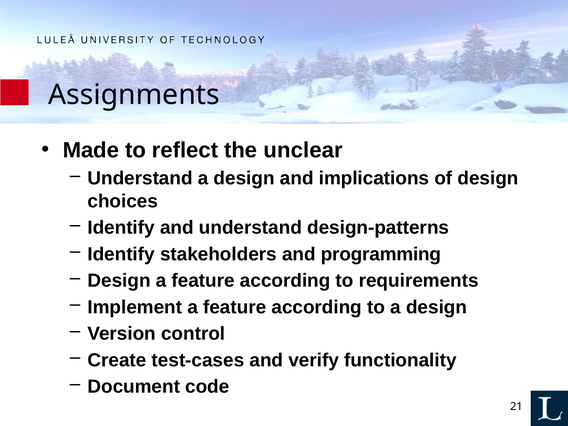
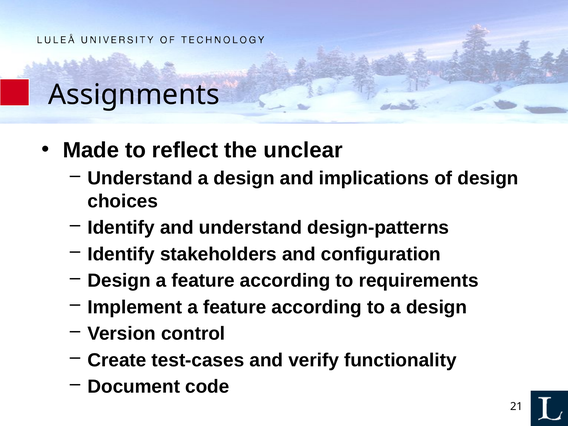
programming: programming -> configuration
